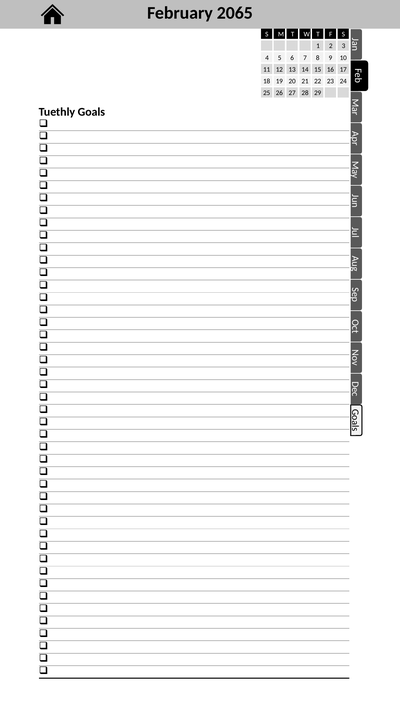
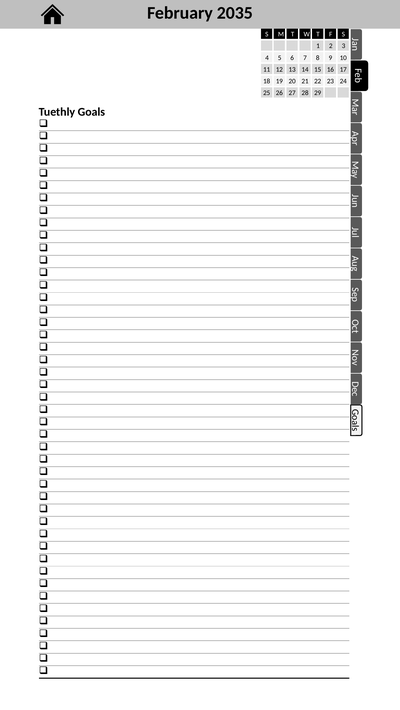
2065: 2065 -> 2035
